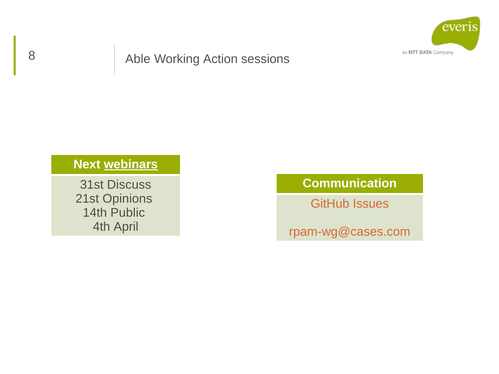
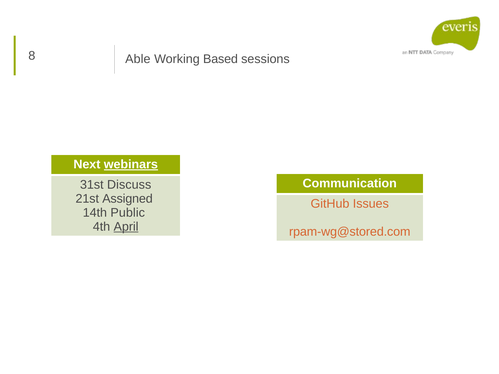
Action: Action -> Based
Opinions: Opinions -> Assigned
April underline: none -> present
rpam-wg@cases.com: rpam-wg@cases.com -> rpam-wg@stored.com
